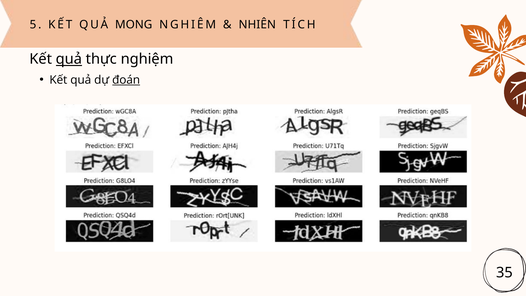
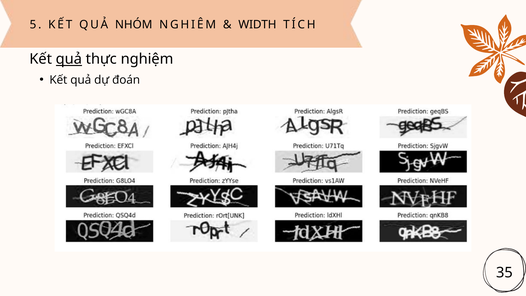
MONG: MONG -> NHÓM
NHIÊN: NHIÊN -> WIDTH
đoán underline: present -> none
